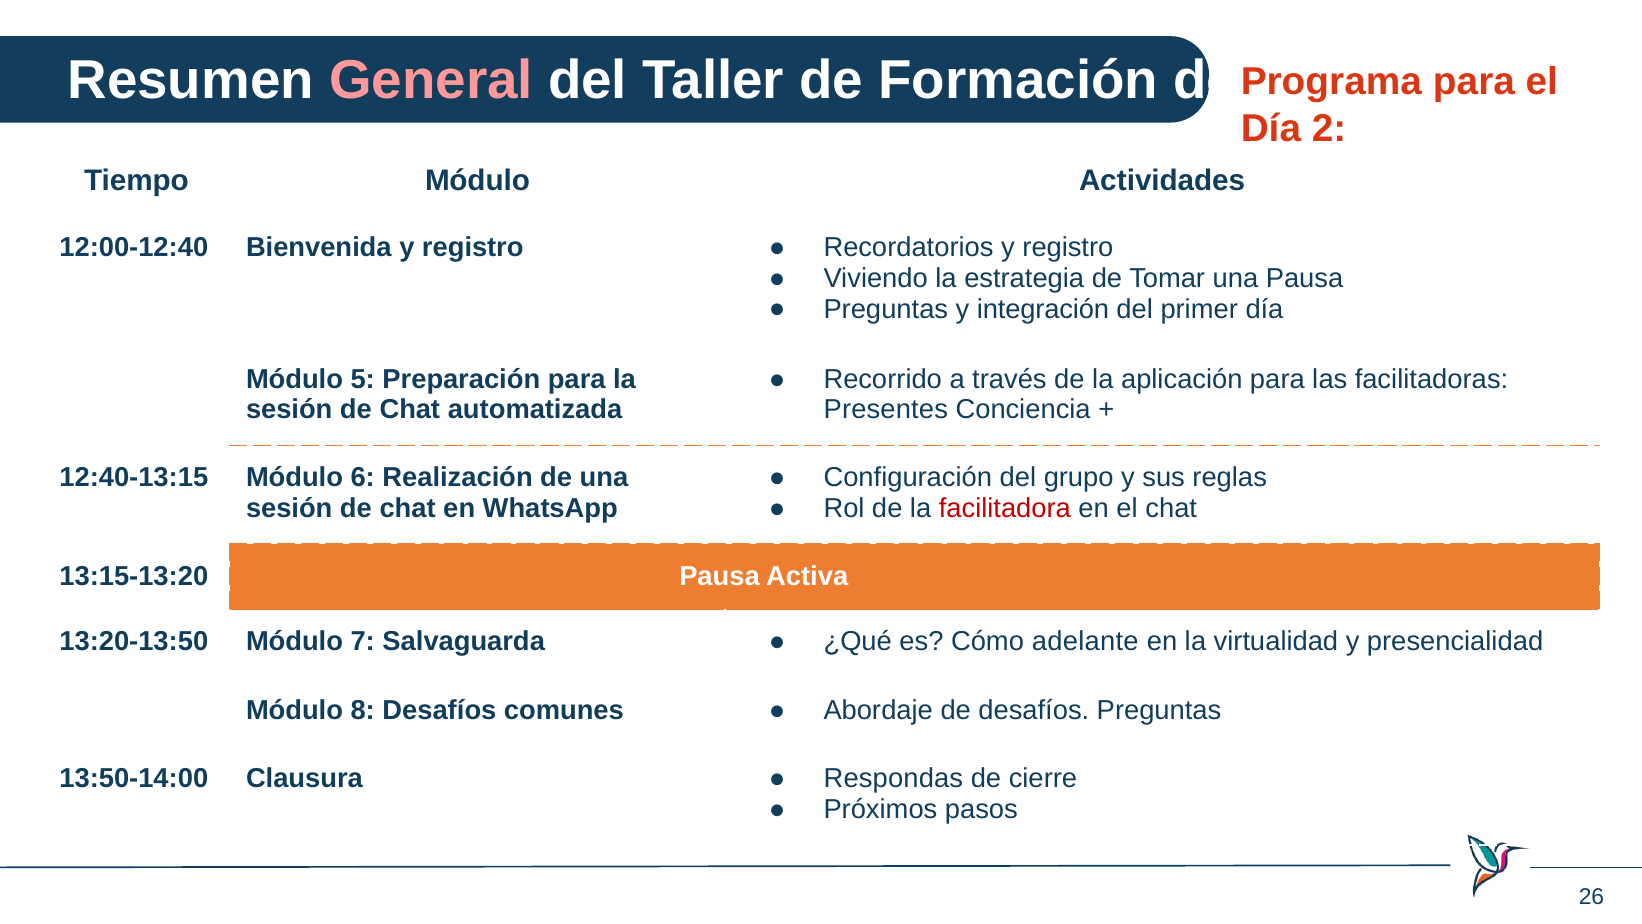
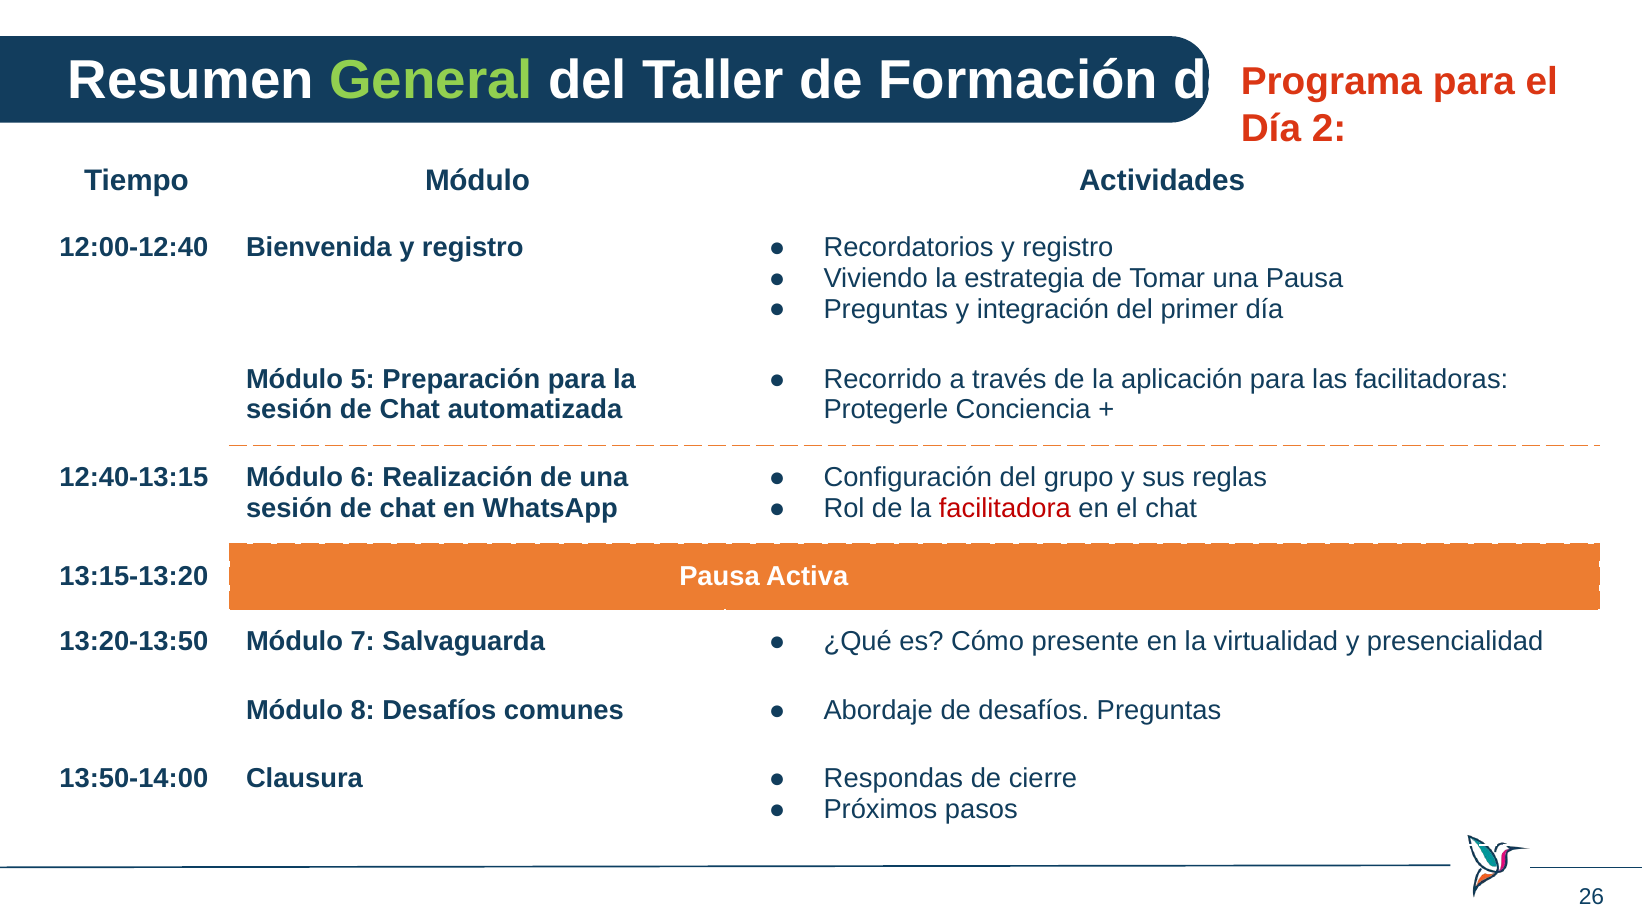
General colour: pink -> light green
Presentes: Presentes -> Protegerle
adelante: adelante -> presente
